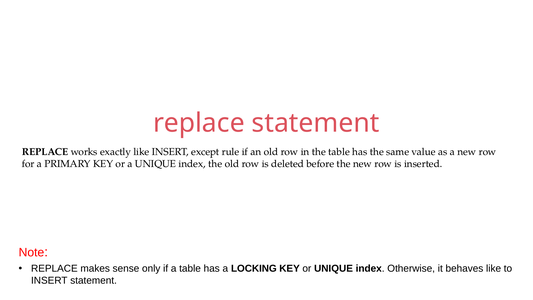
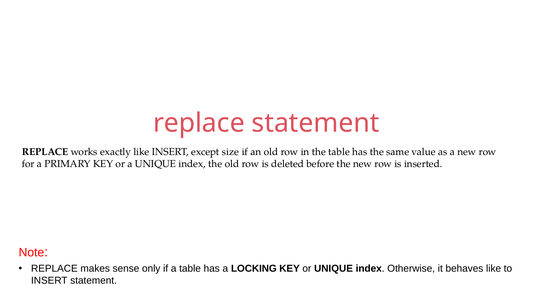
rule: rule -> size
